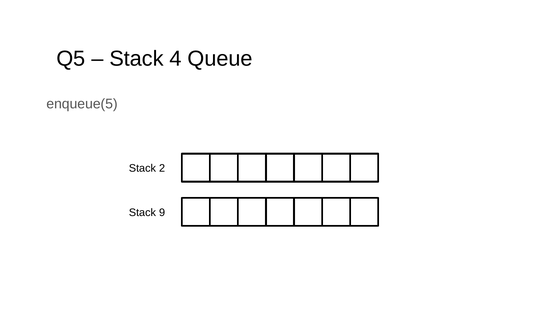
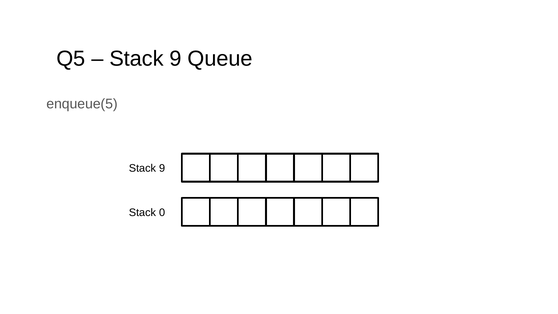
4 at (176, 59): 4 -> 9
2 at (162, 168): 2 -> 9
9: 9 -> 0
